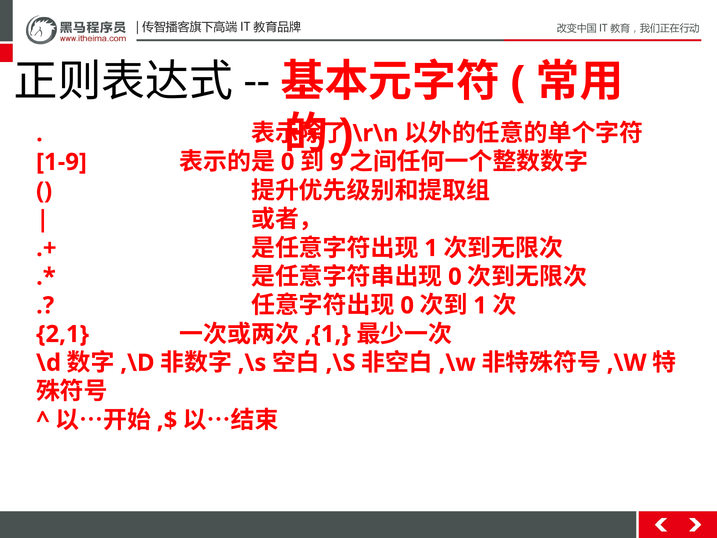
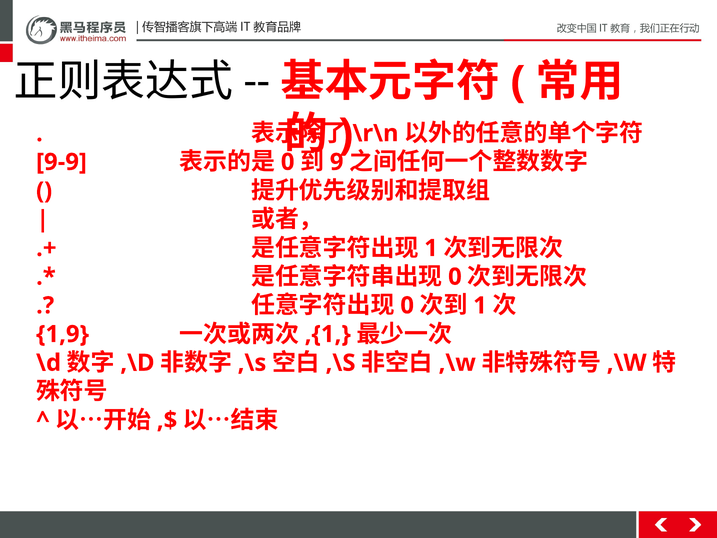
1-9: 1-9 -> 9-9
2,1: 2,1 -> 1,9
